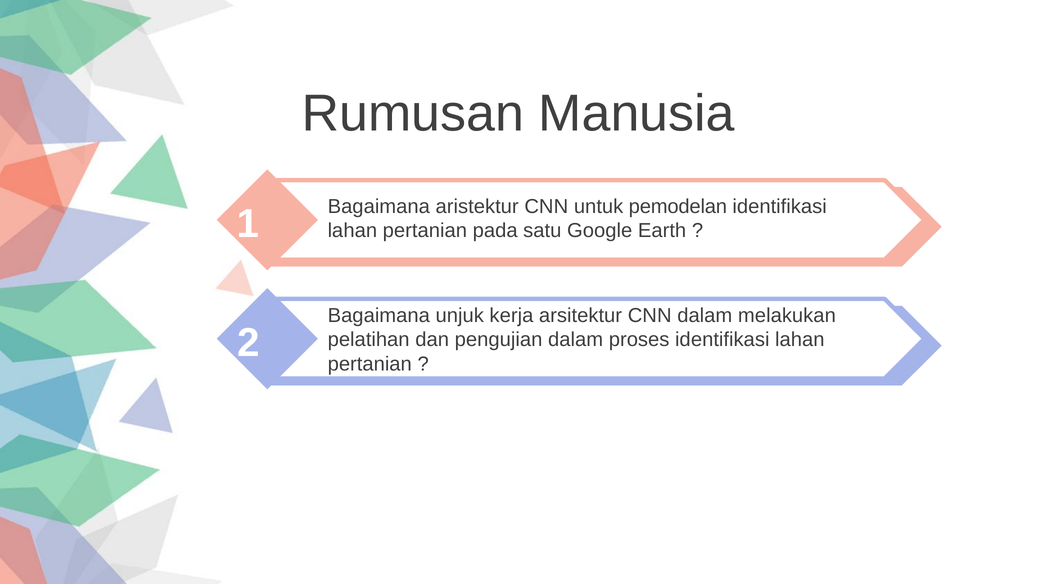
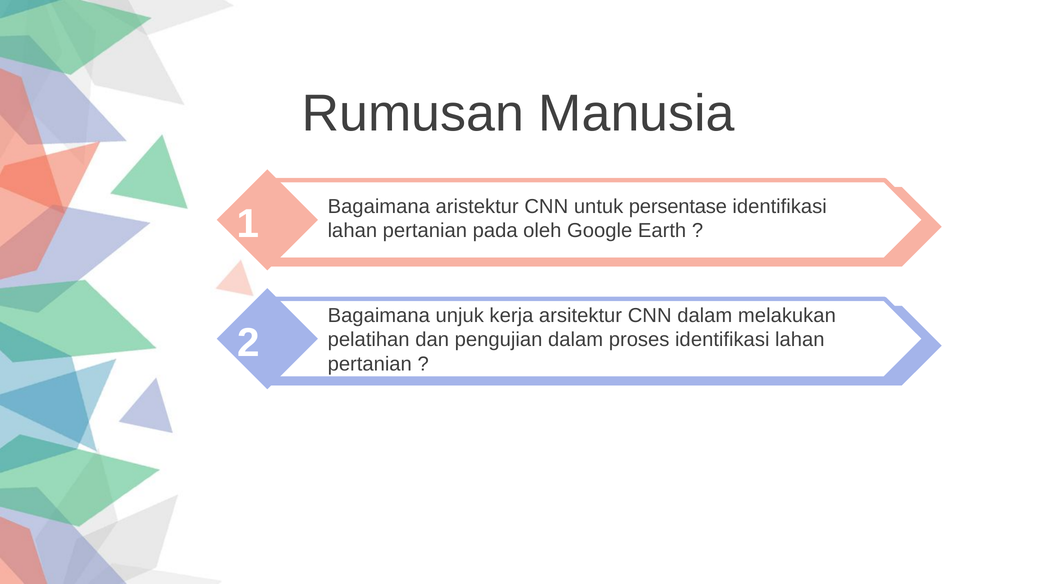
pemodelan: pemodelan -> persentase
satu: satu -> oleh
